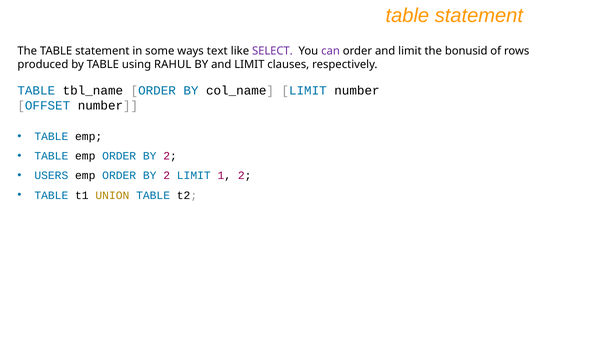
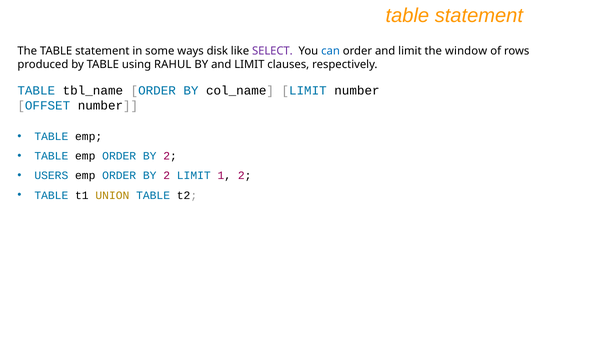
text: text -> disk
can colour: purple -> blue
bonusid: bonusid -> window
